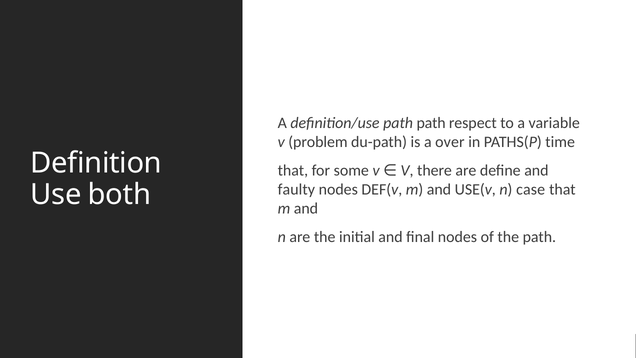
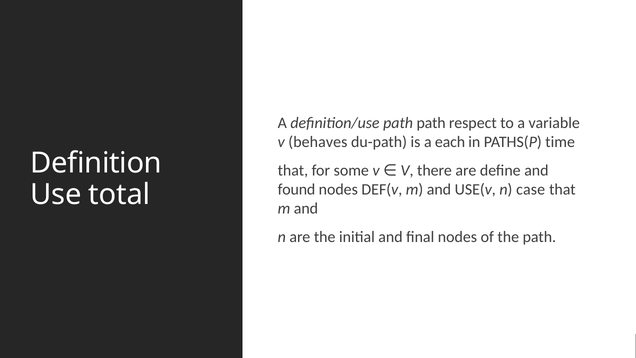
problem: problem -> behaves
over: over -> each
faulty: faulty -> found
both: both -> total
